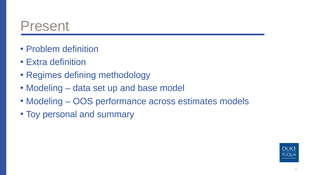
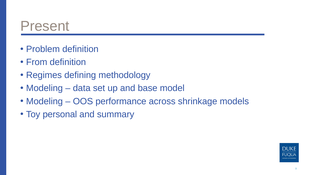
Extra: Extra -> From
estimates: estimates -> shrinkage
